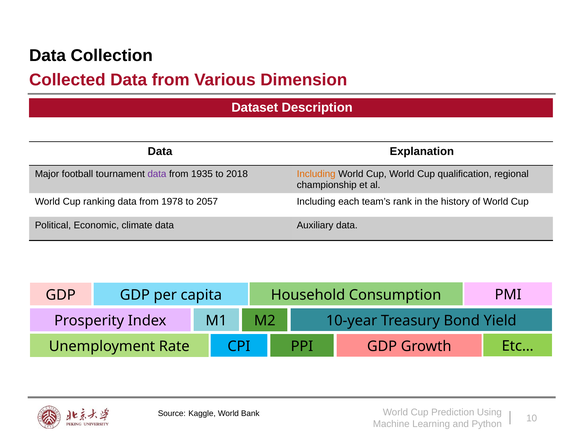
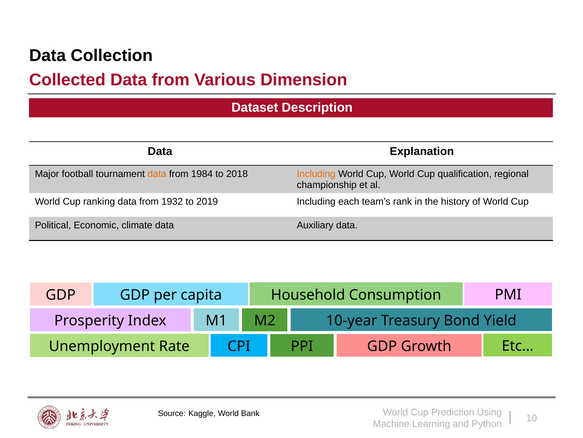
data at (157, 174) colour: purple -> orange
1935: 1935 -> 1984
1978: 1978 -> 1932
2057: 2057 -> 2019
